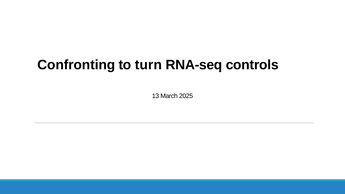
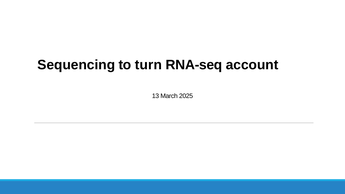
Confronting: Confronting -> Sequencing
controls: controls -> account
